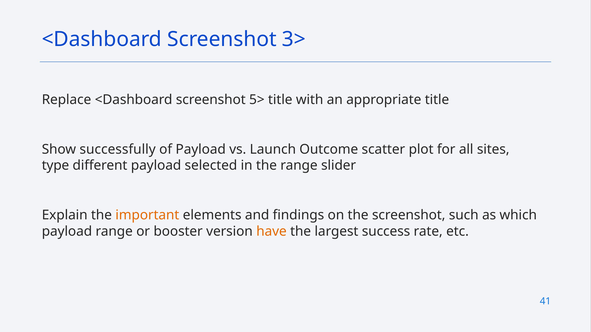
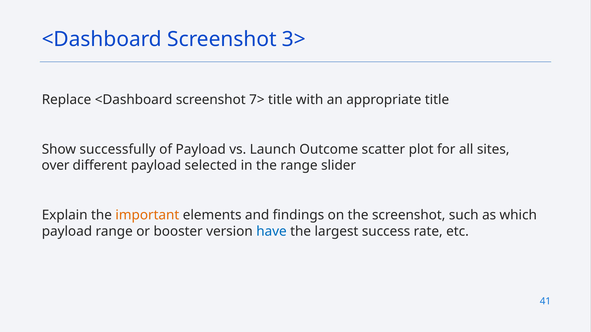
5>: 5> -> 7>
type: type -> over
have colour: orange -> blue
